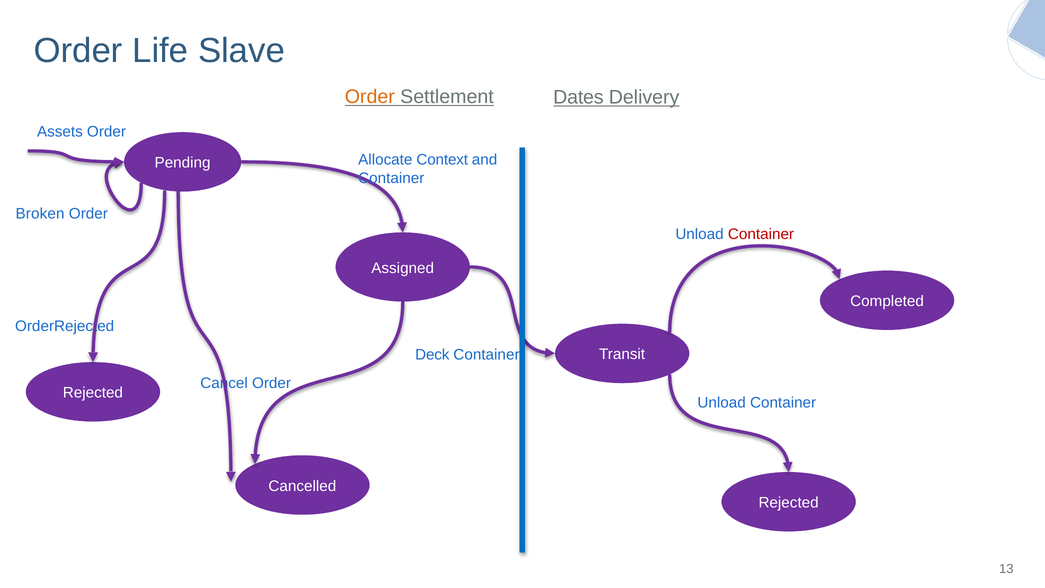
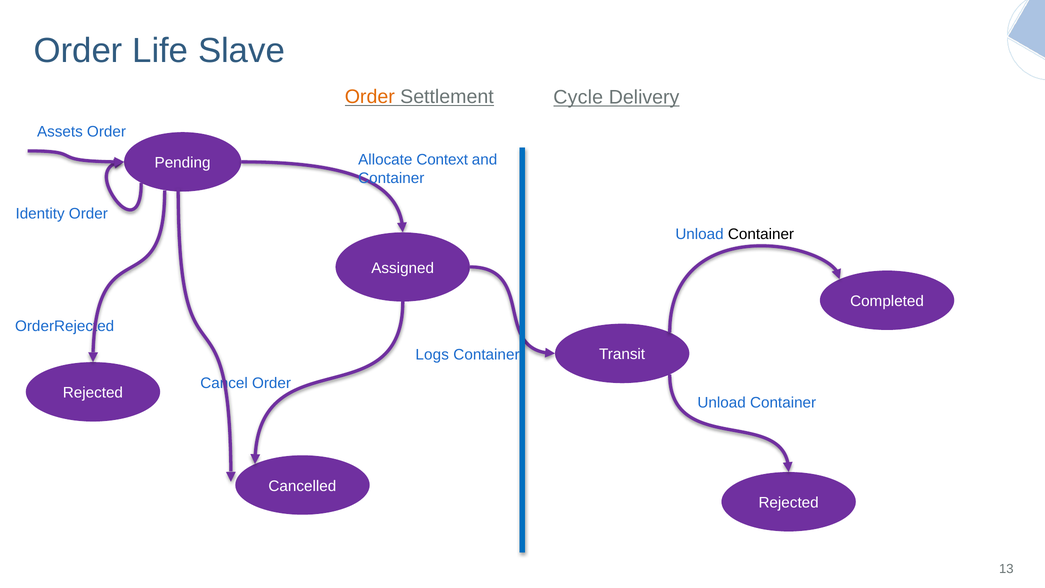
Dates: Dates -> Cycle
Broken: Broken -> Identity
Container at (761, 234) colour: red -> black
Deck: Deck -> Logs
